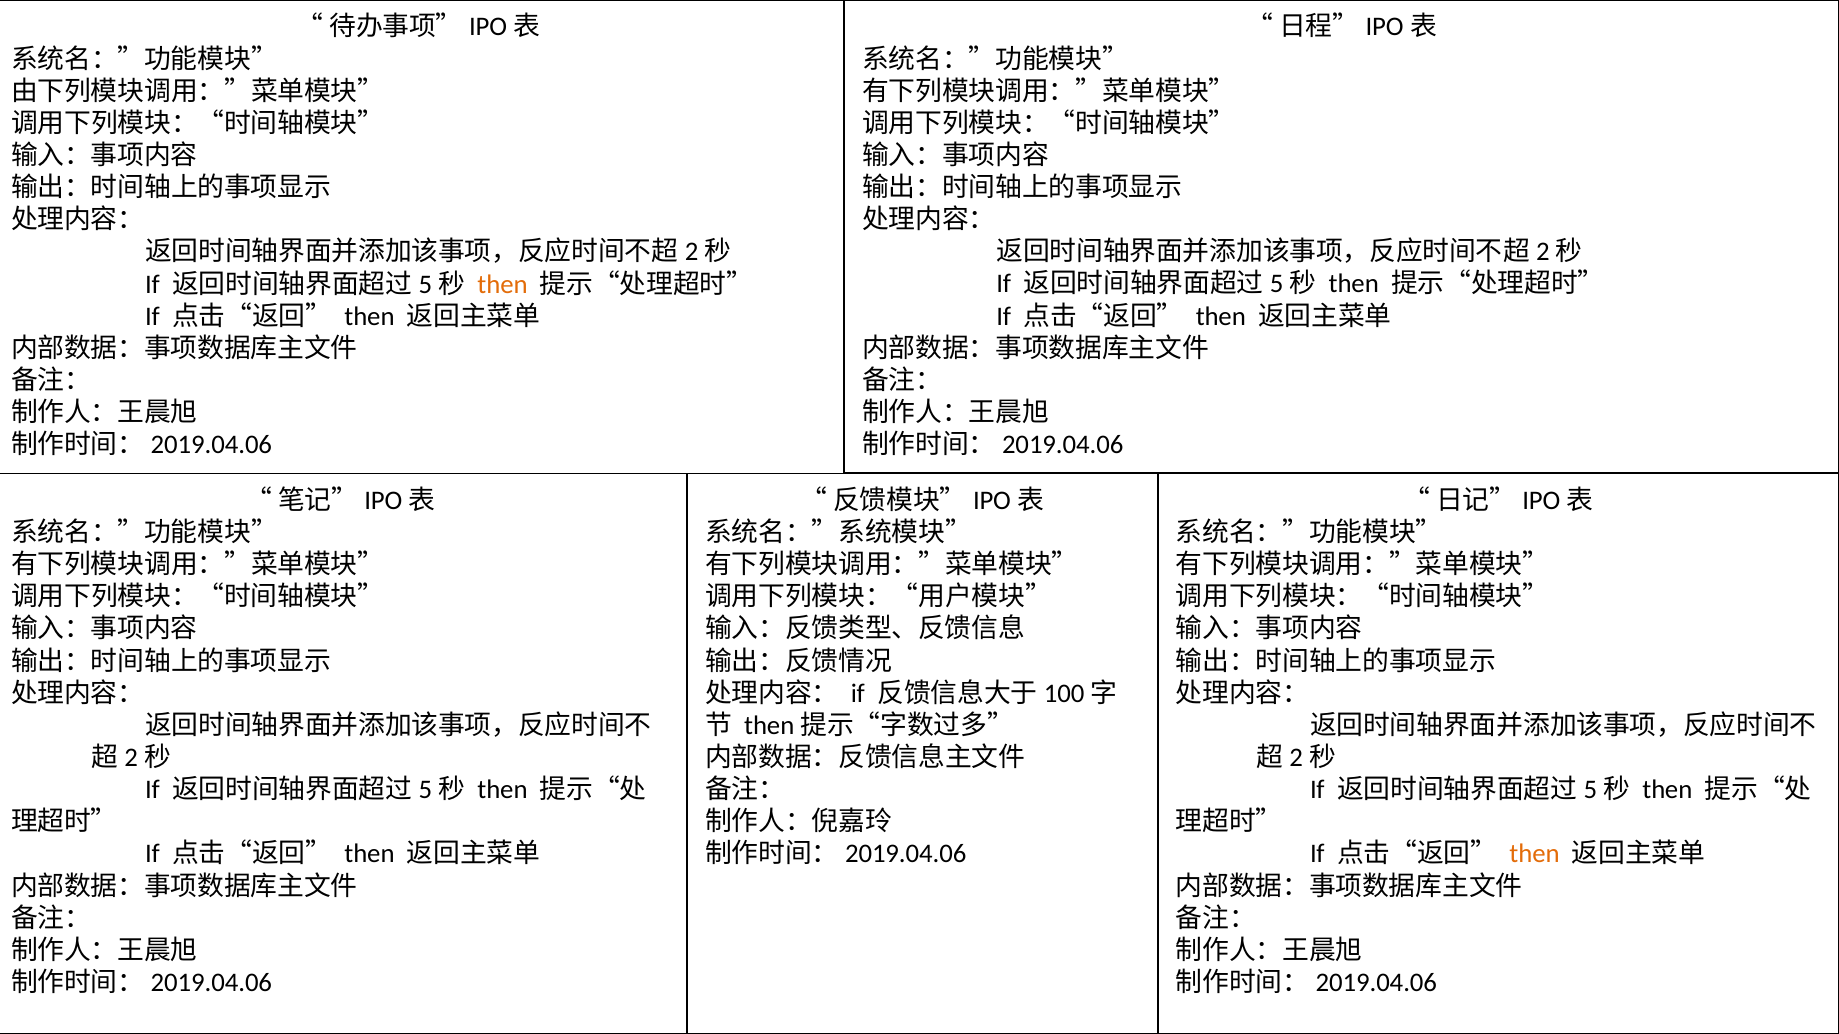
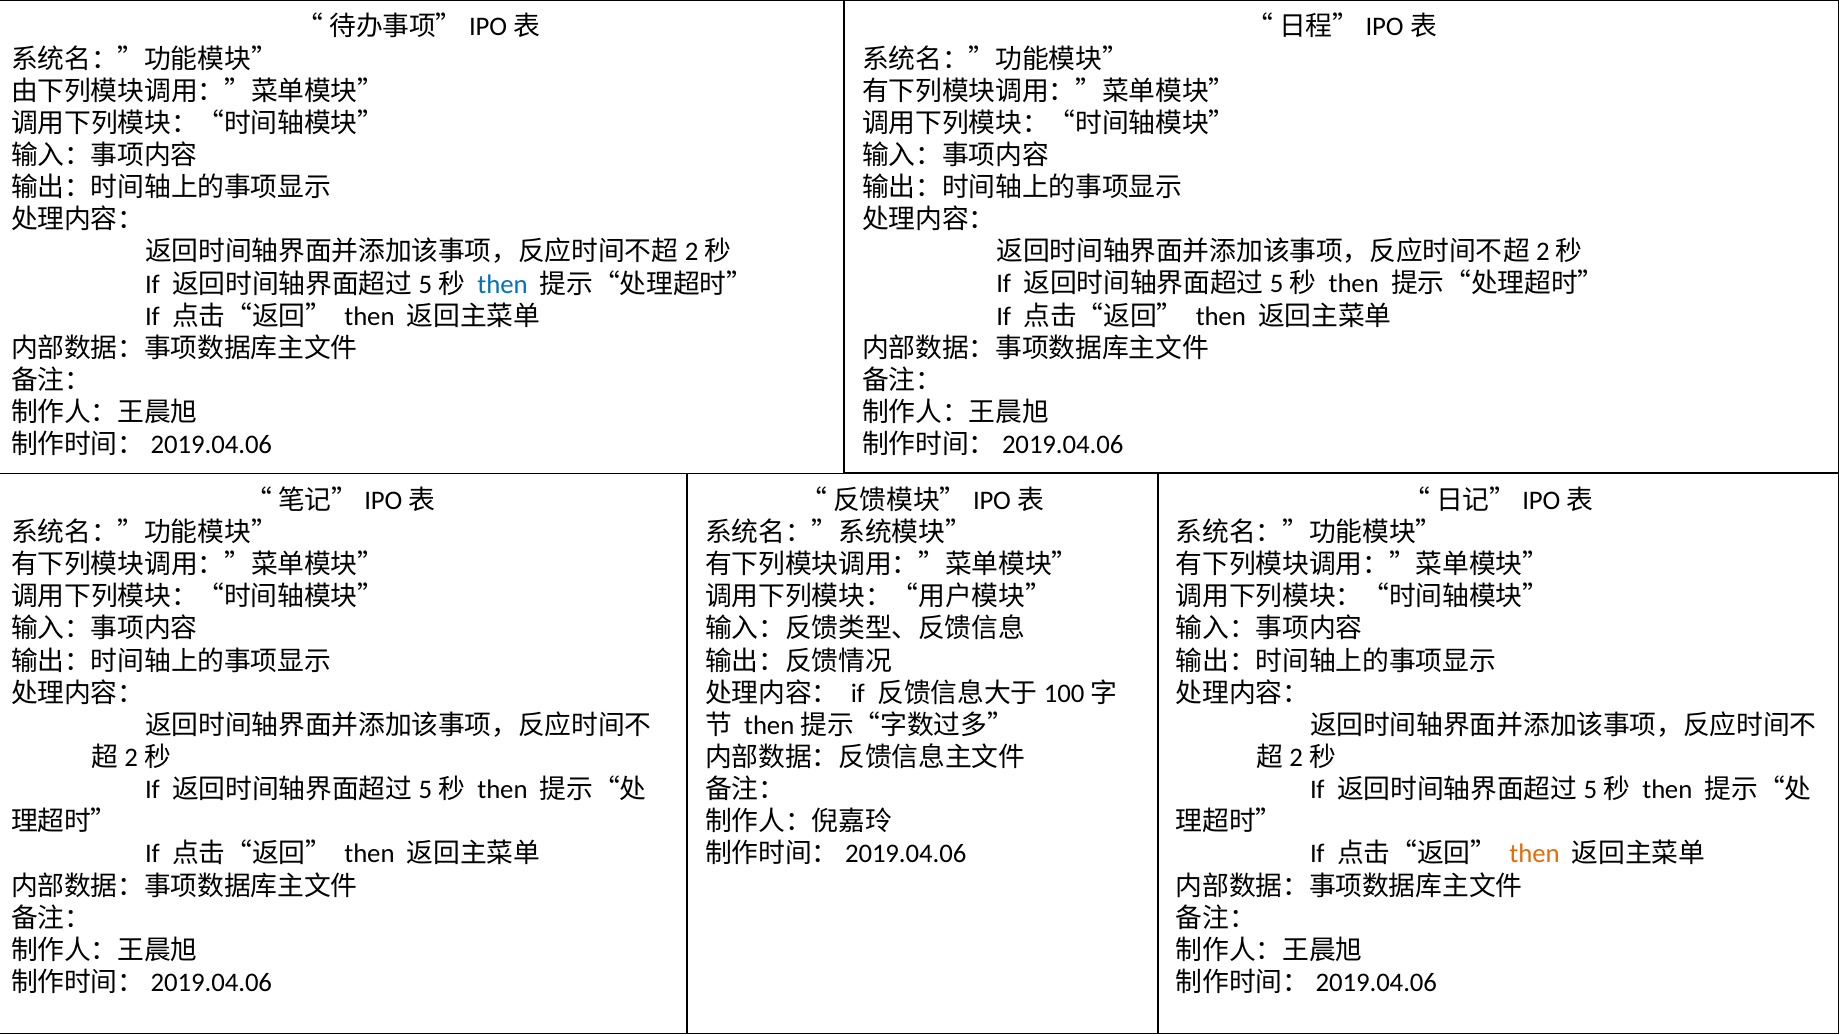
then at (503, 284) colour: orange -> blue
